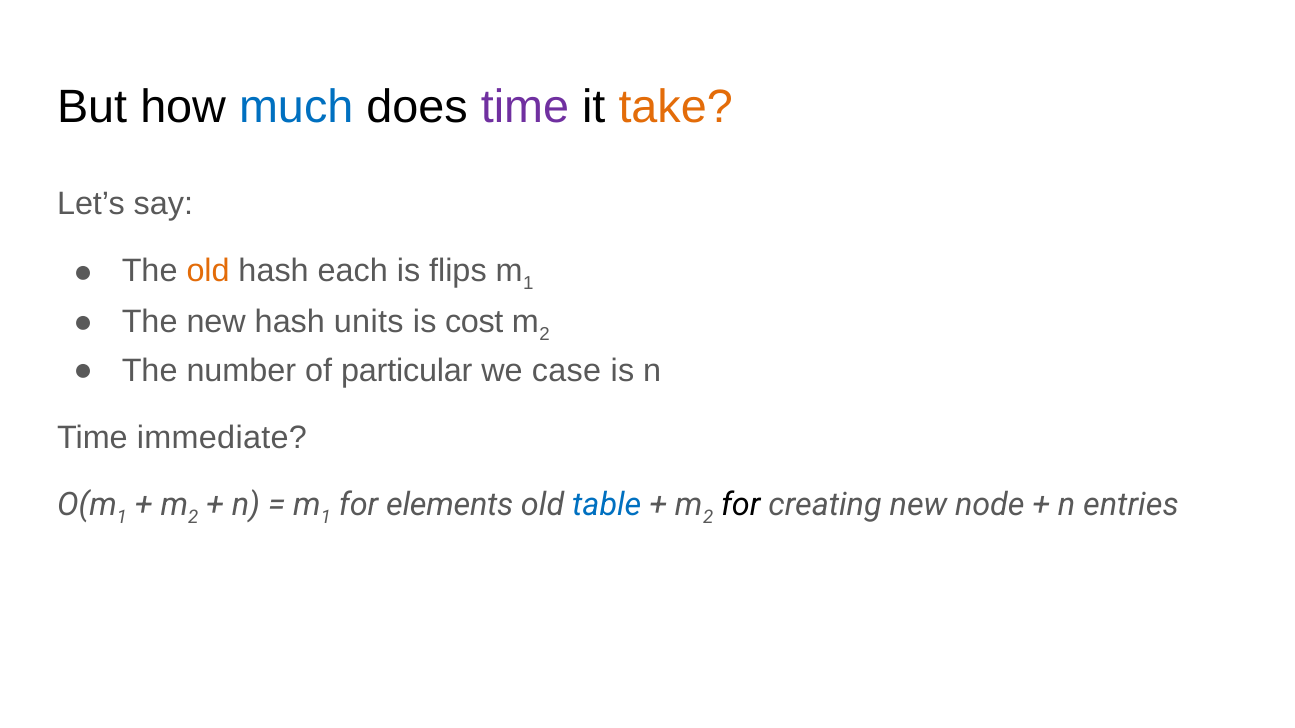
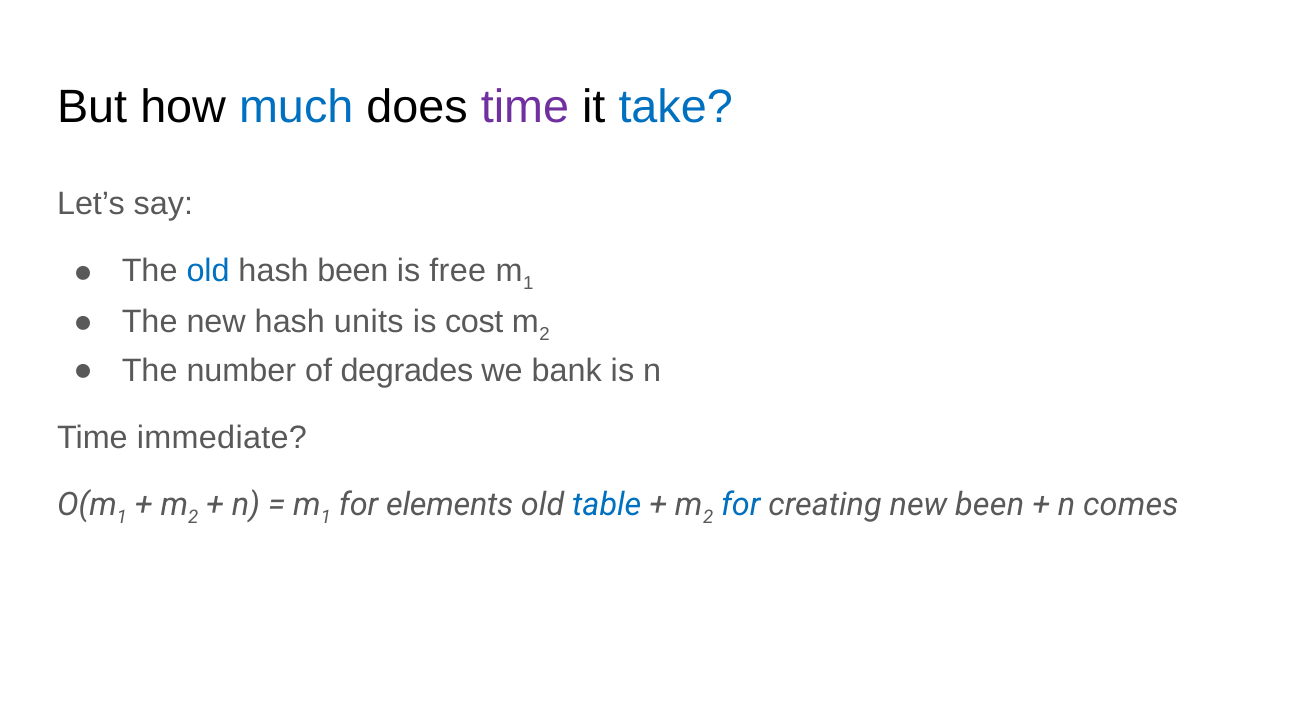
take colour: orange -> blue
old at (208, 271) colour: orange -> blue
hash each: each -> been
flips: flips -> free
particular: particular -> degrades
case: case -> bank
for at (741, 505) colour: black -> blue
new node: node -> been
entries: entries -> comes
